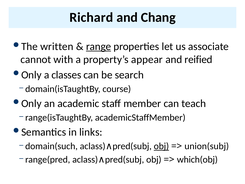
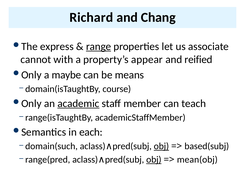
written: written -> express
classes: classes -> maybe
search: search -> means
academic underline: none -> present
links: links -> each
union(subj: union(subj -> based(subj
obj at (154, 159) underline: none -> present
which(obj: which(obj -> mean(obj
